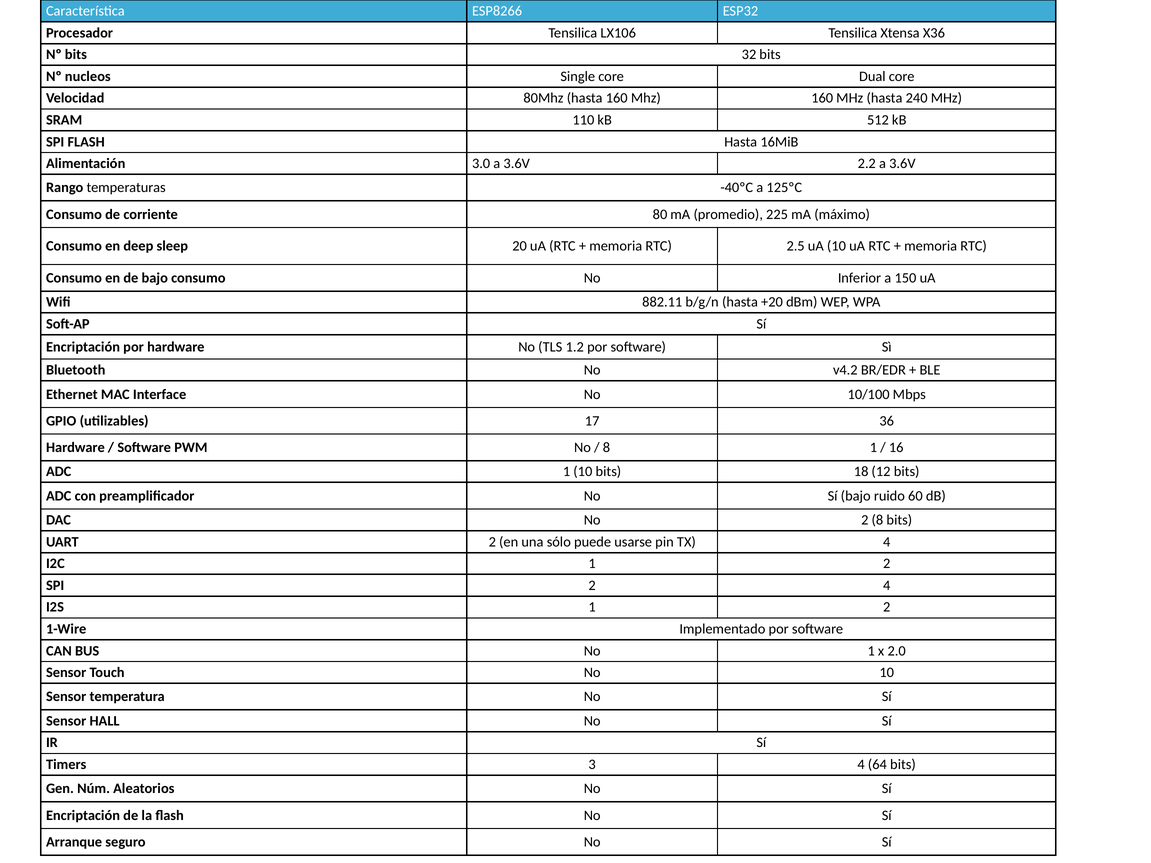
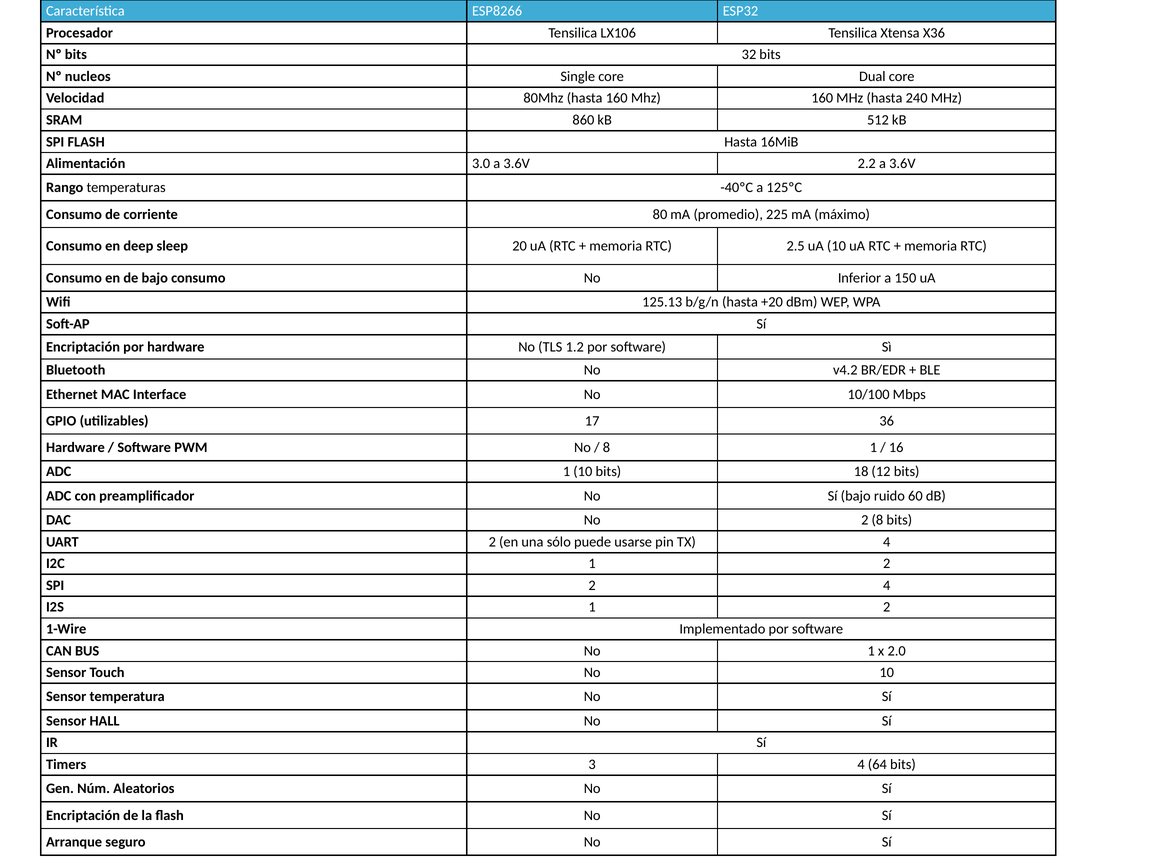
110: 110 -> 860
882.11: 882.11 -> 125.13
